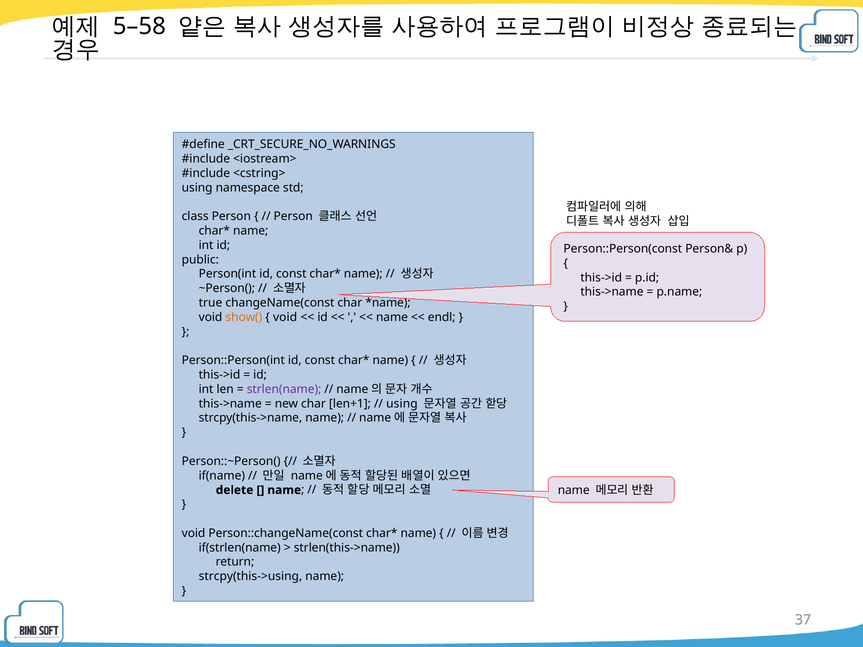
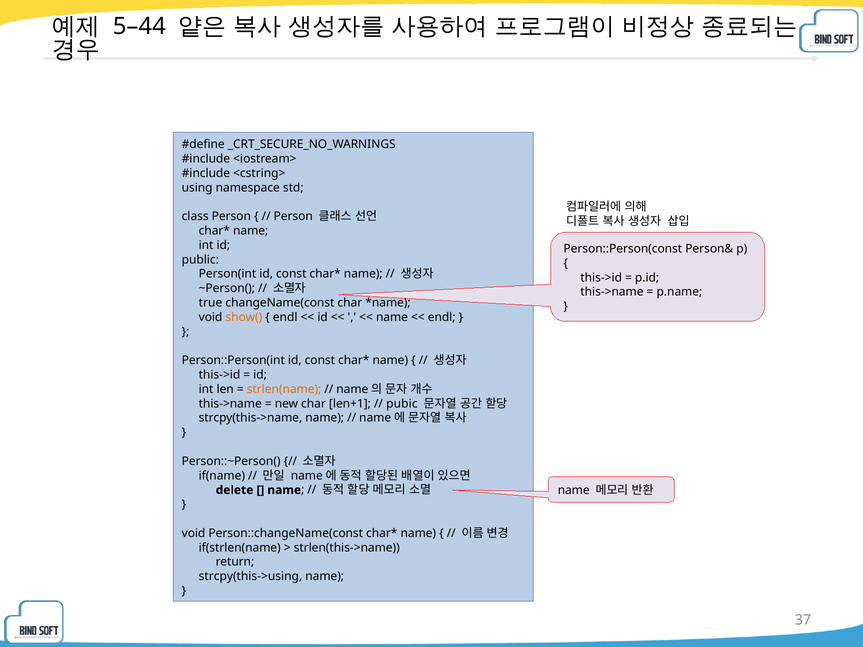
5–58: 5–58 -> 5–44
void at (285, 317): void -> endl
strlen(name colour: purple -> orange
using at (402, 404): using -> pubic
